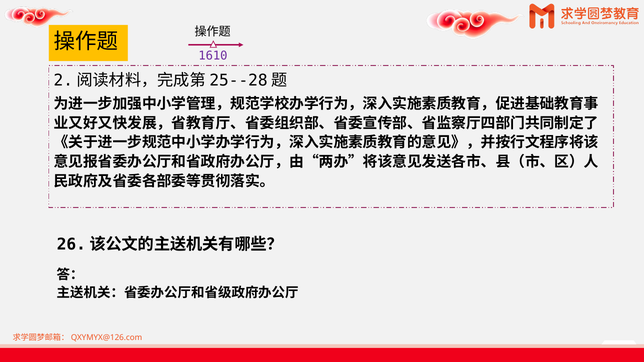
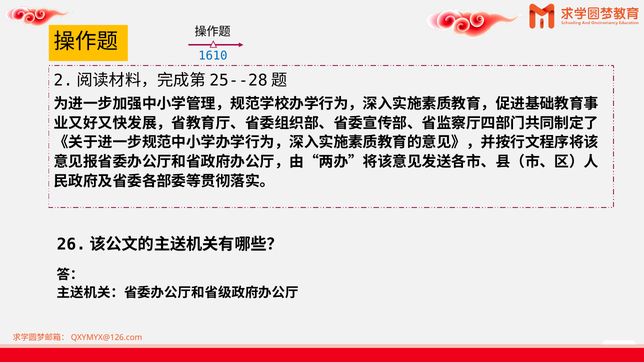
1610 colour: purple -> blue
